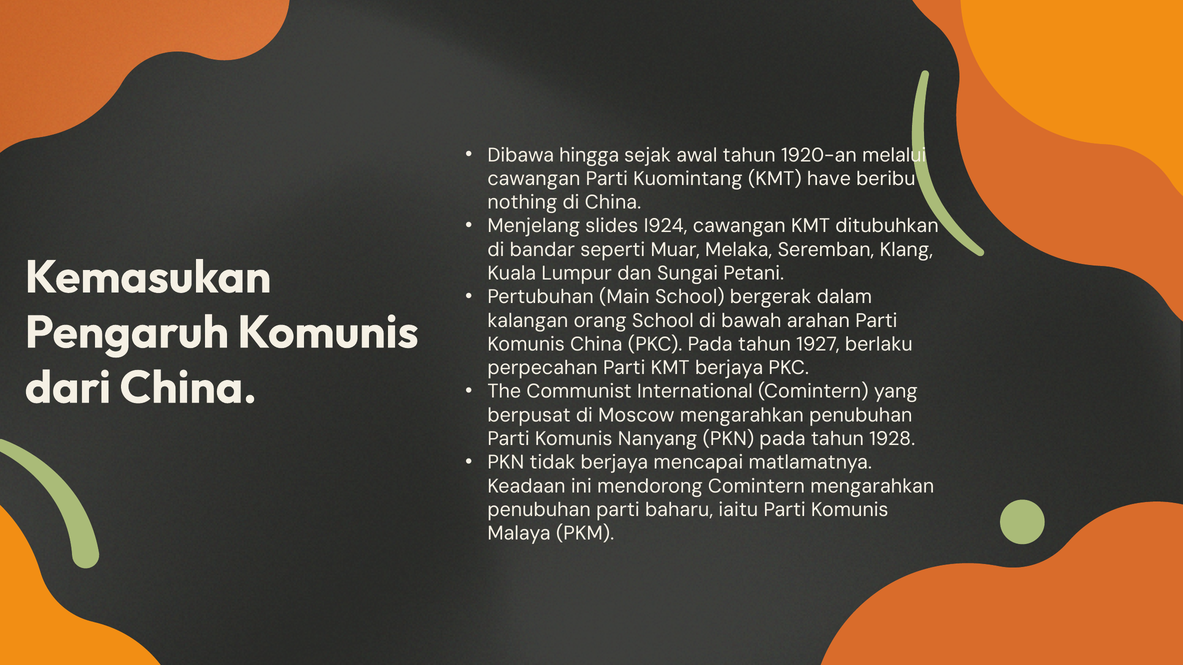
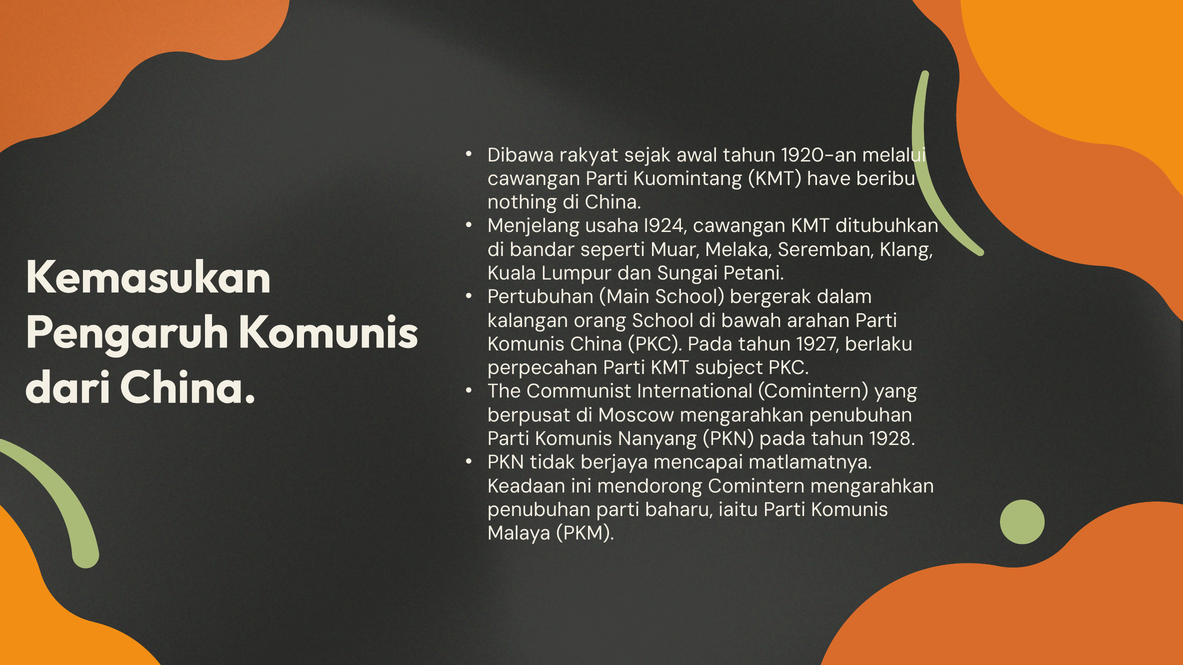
hingga: hingga -> rakyat
slides: slides -> usaha
KMT berjaya: berjaya -> subject
